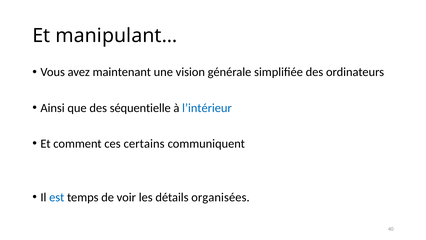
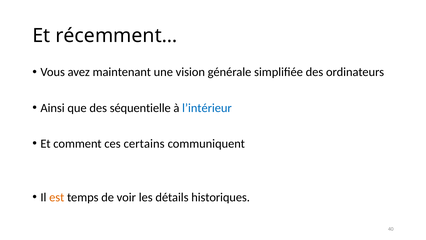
manipulant…: manipulant… -> récemment…
est colour: blue -> orange
organisées: organisées -> historiques
